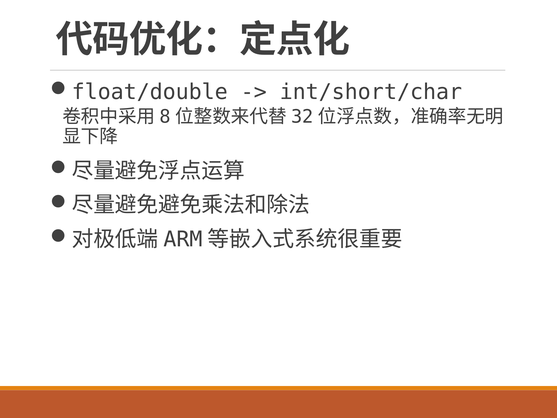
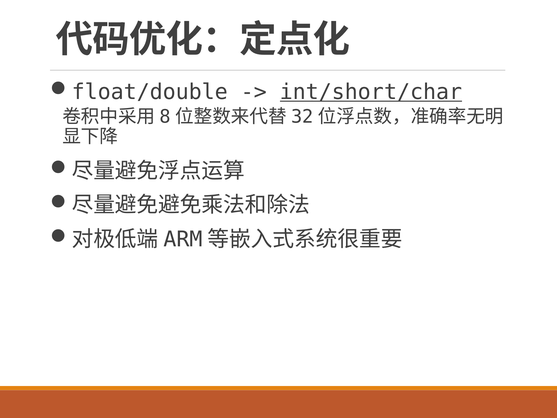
int/short/char underline: none -> present
